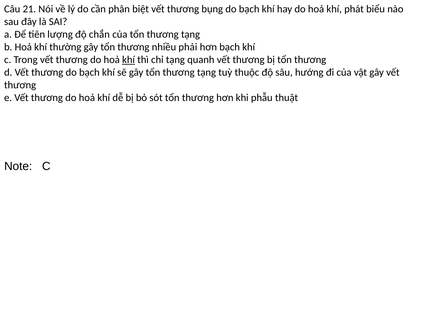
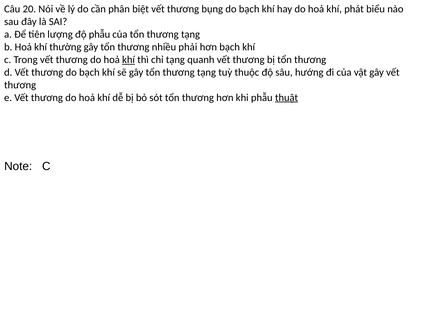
21: 21 -> 20
độ chắn: chắn -> phẫu
thuật underline: none -> present
